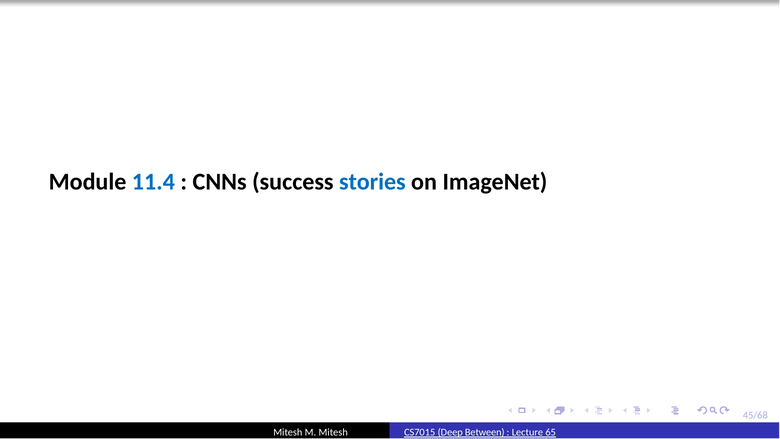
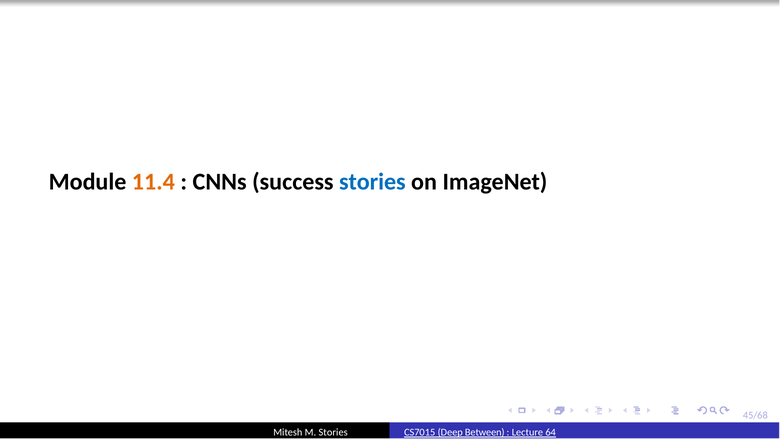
11.4 colour: blue -> orange
M Mitesh: Mitesh -> Stories
65: 65 -> 64
